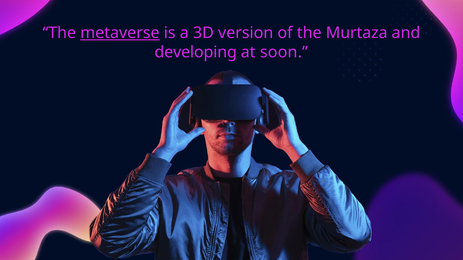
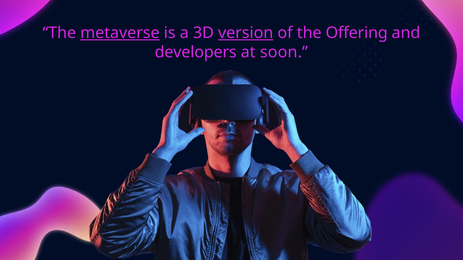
version underline: none -> present
Murtaza: Murtaza -> Offering
developing: developing -> developers
